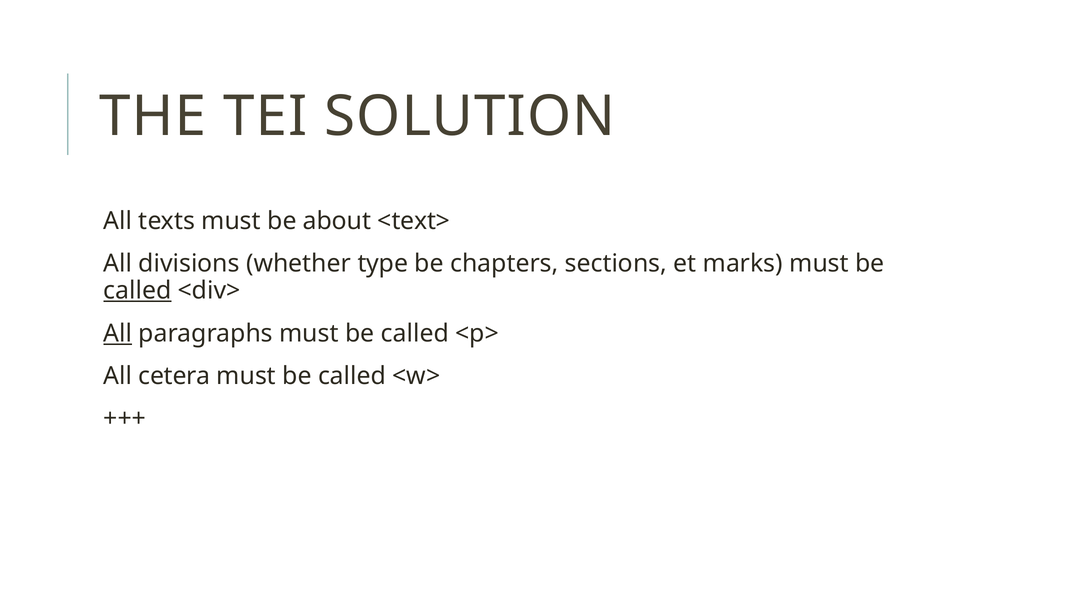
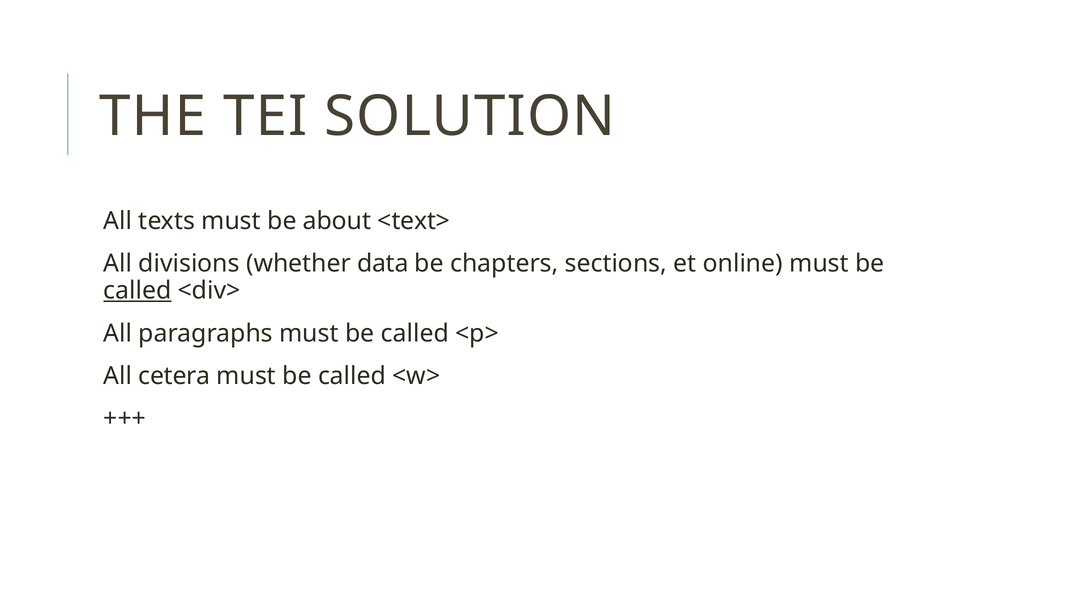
type: type -> data
marks: marks -> online
All at (118, 333) underline: present -> none
